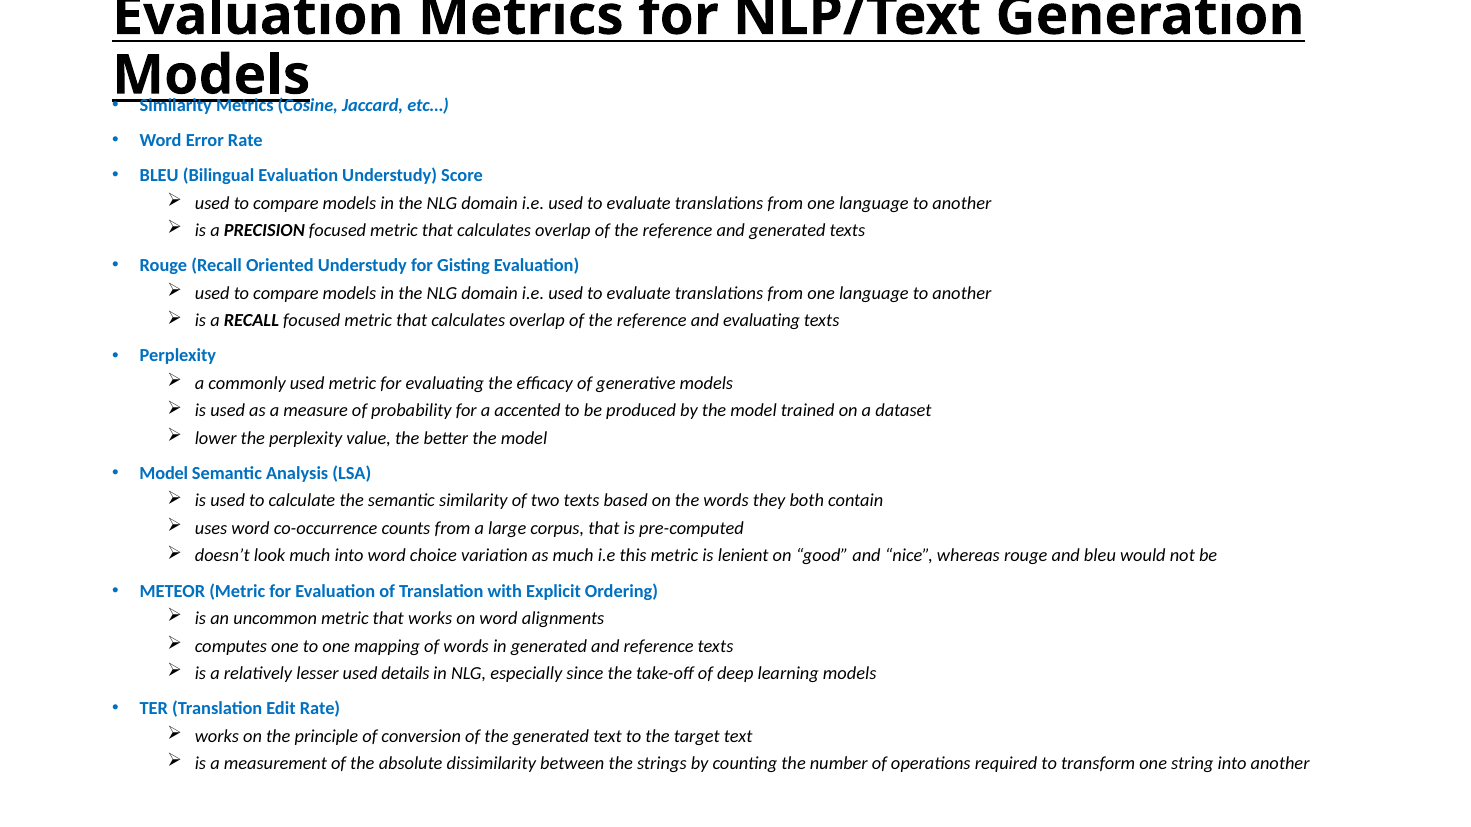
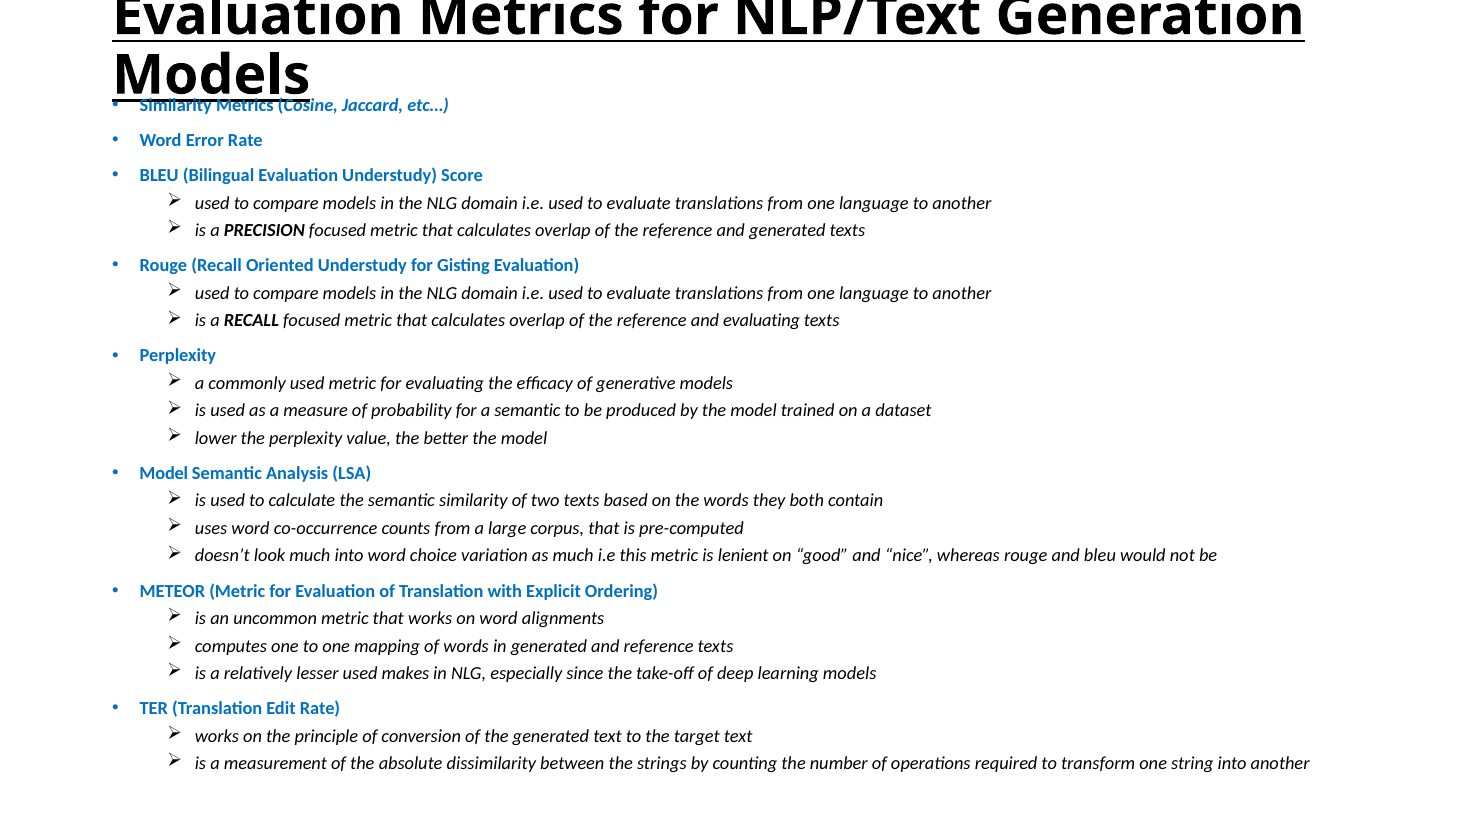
a accented: accented -> semantic
details: details -> makes
